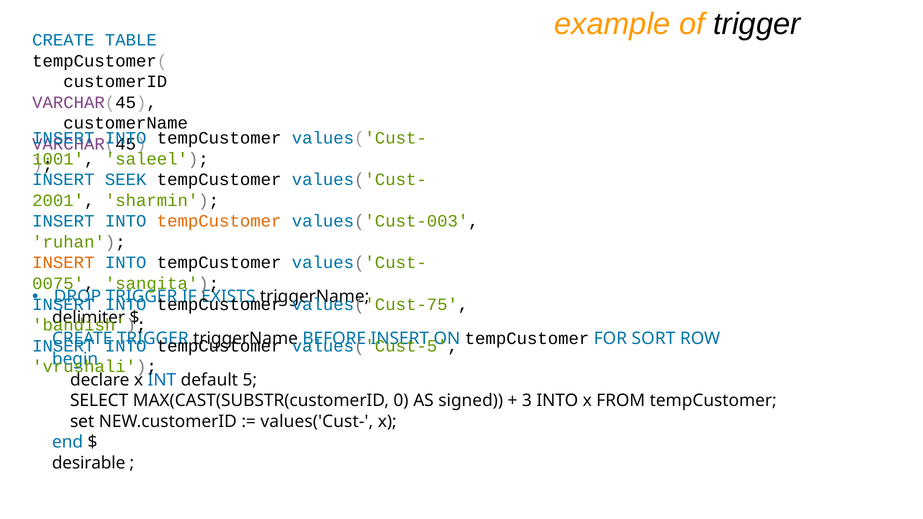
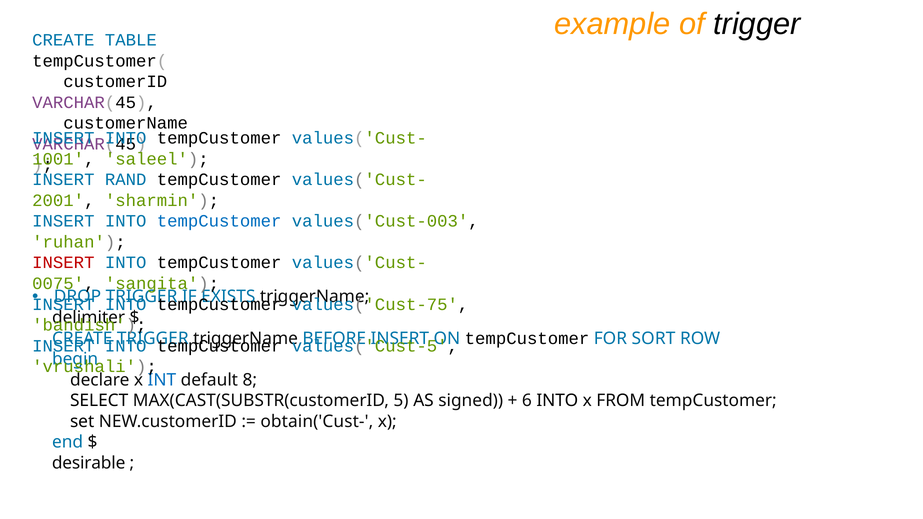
SEEK: SEEK -> RAND
tempCustomer at (219, 221) colour: orange -> blue
INSERT at (63, 263) colour: orange -> red
5: 5 -> 8
0: 0 -> 5
3: 3 -> 6
values('Cust- at (317, 421): values('Cust- -> obtain('Cust-
